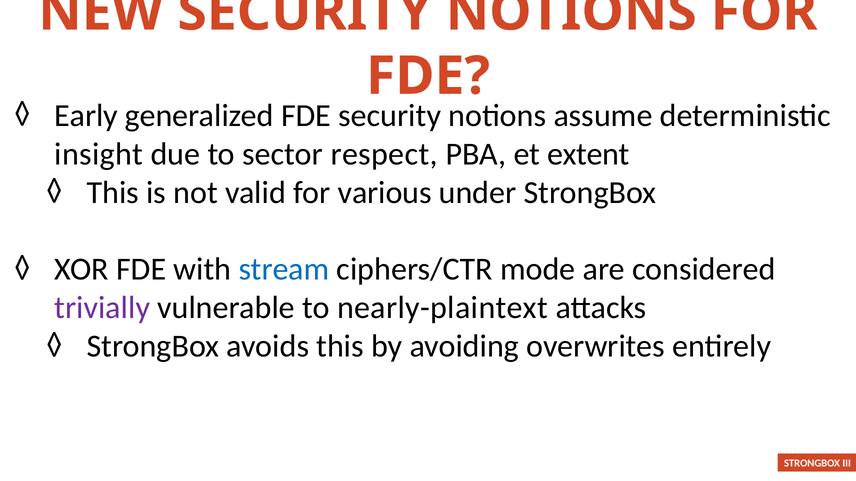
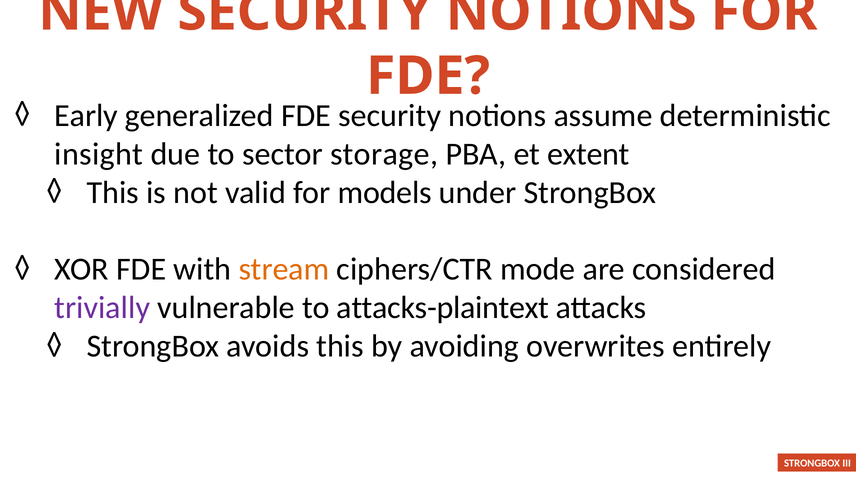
respect: respect -> storage
various: various -> models
stream colour: blue -> orange
nearly-plaintext: nearly-plaintext -> attacks-plaintext
